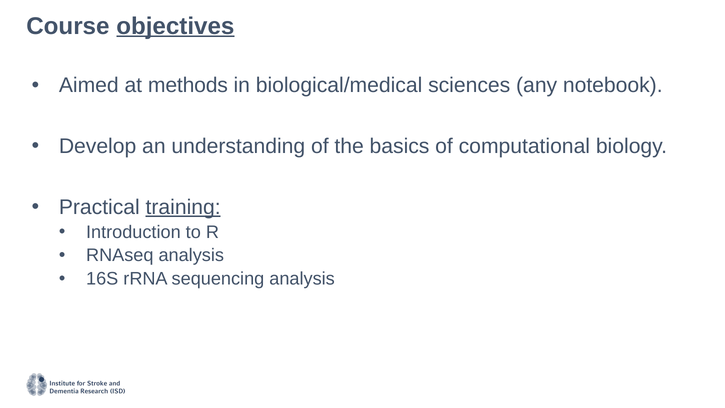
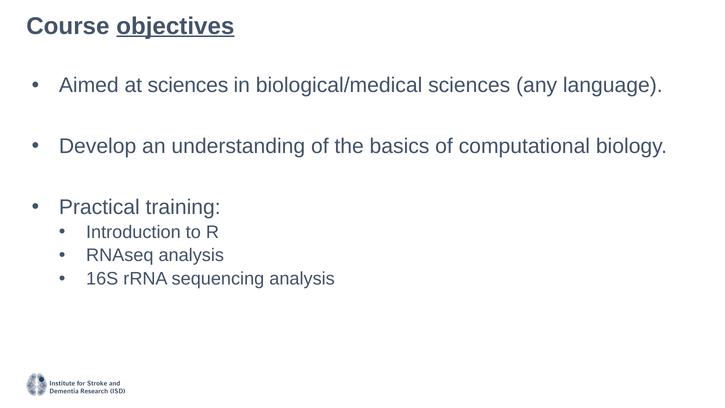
at methods: methods -> sciences
notebook: notebook -> language
training underline: present -> none
